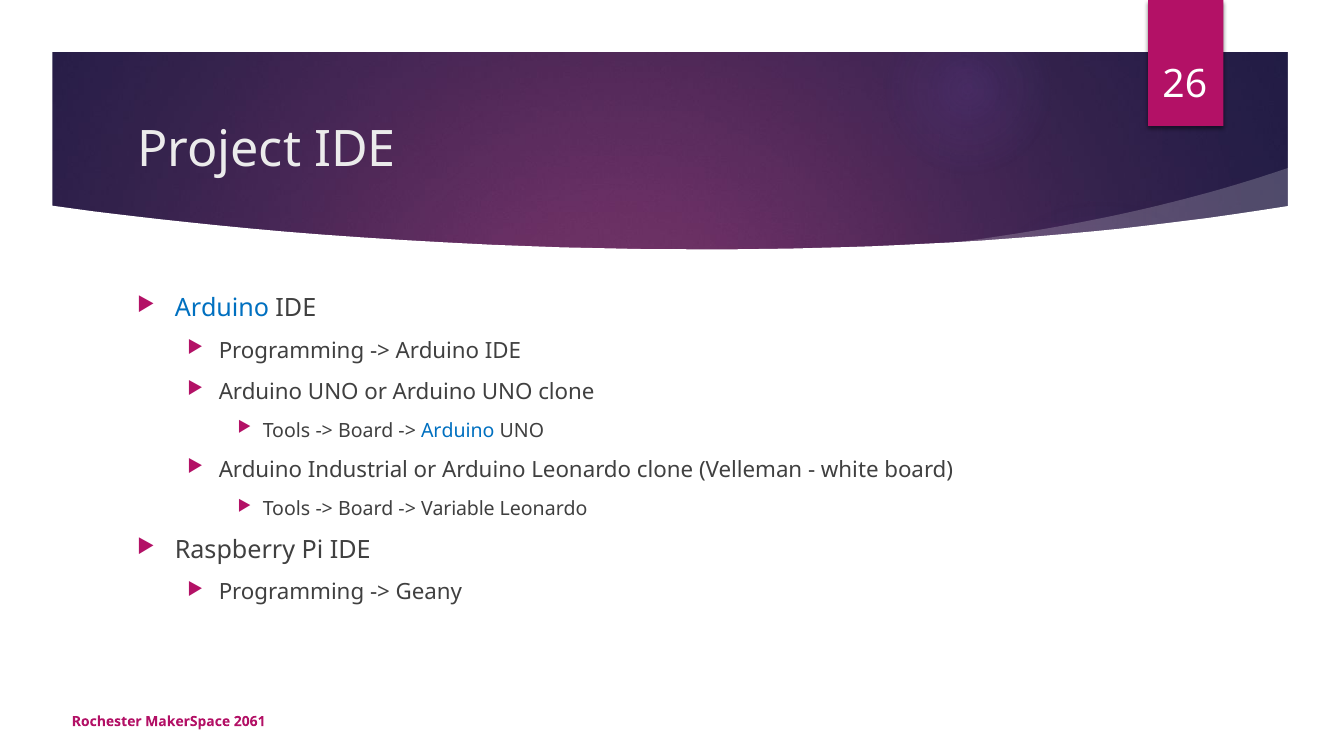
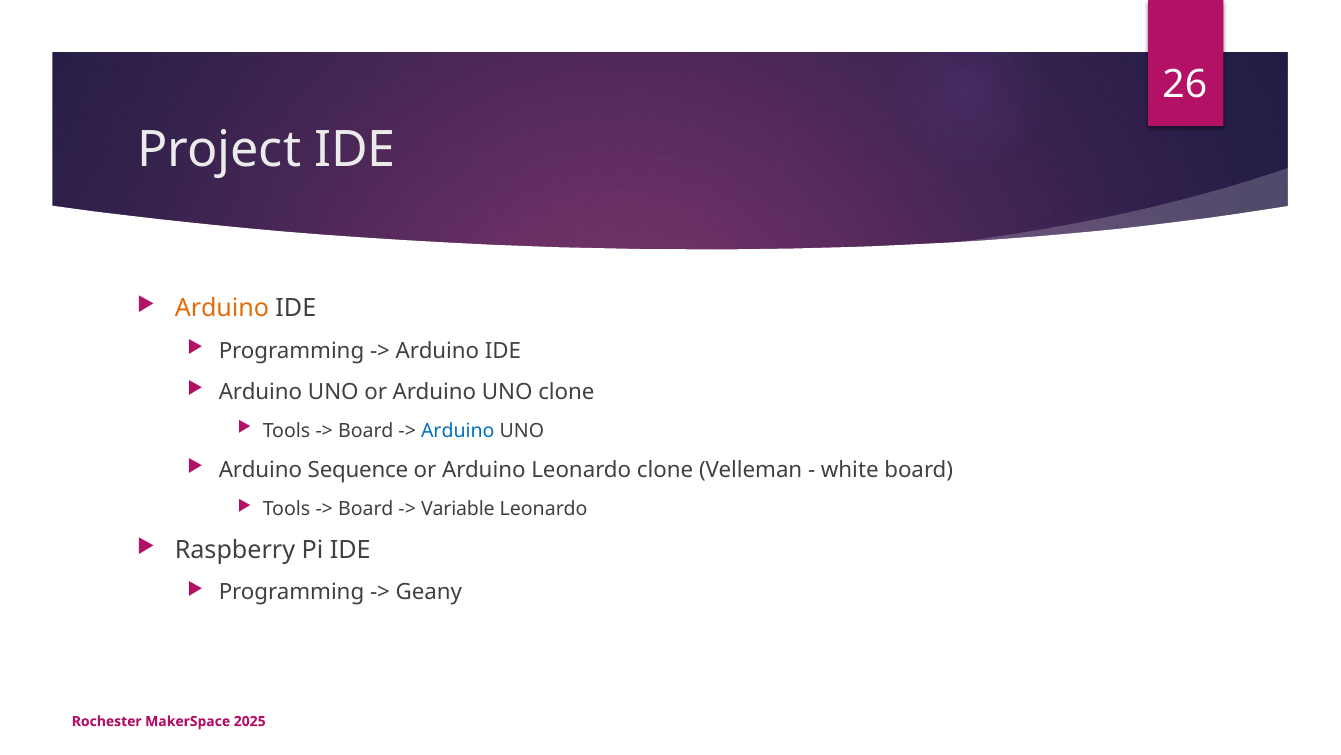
Arduino at (222, 308) colour: blue -> orange
Industrial: Industrial -> Sequence
2061: 2061 -> 2025
